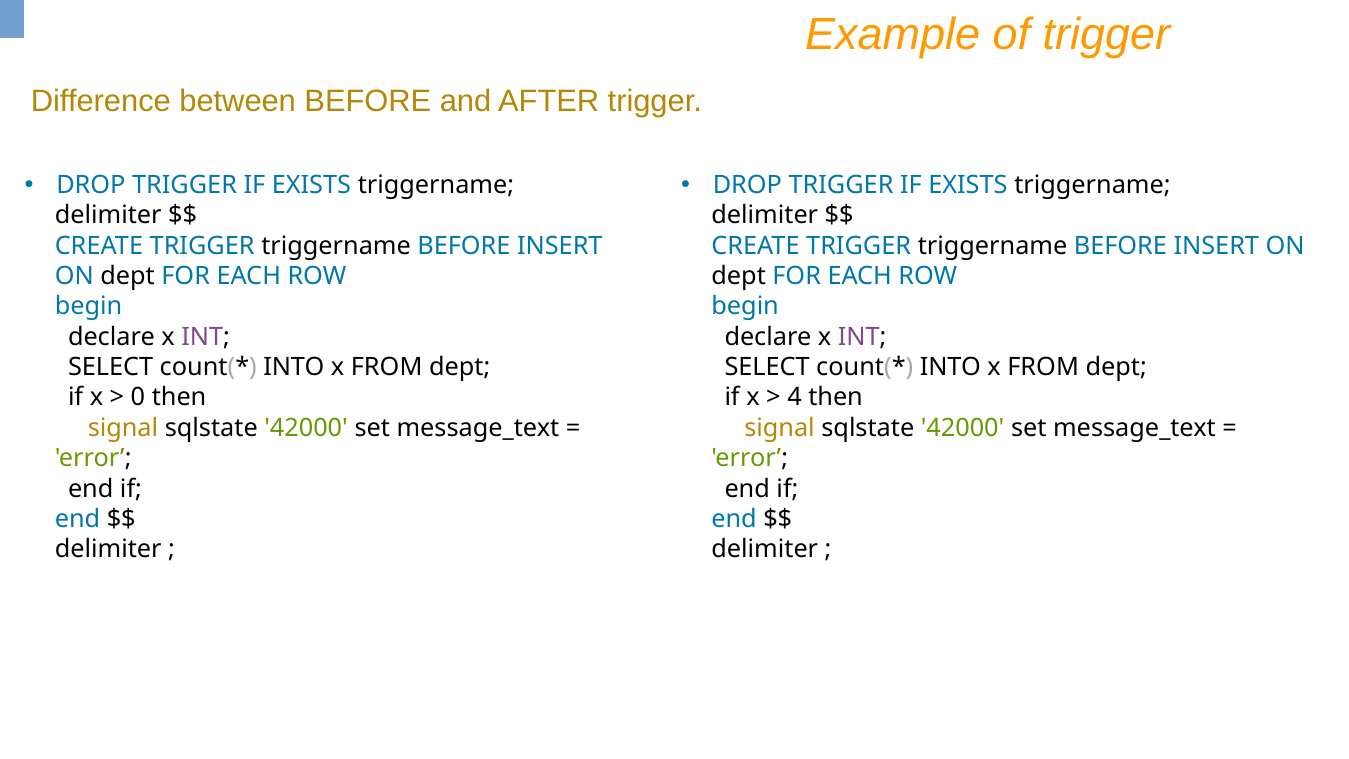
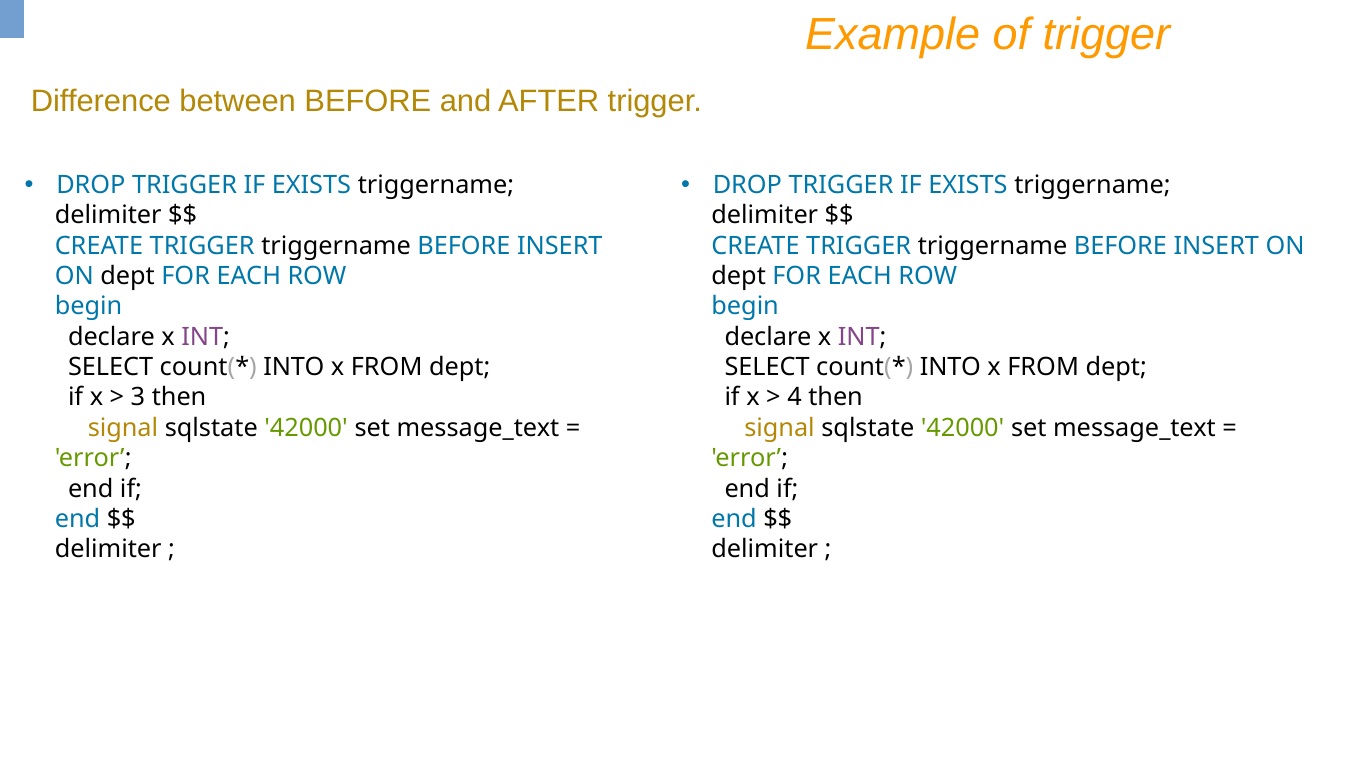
0: 0 -> 3
